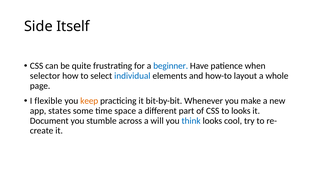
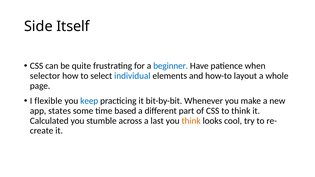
keep colour: orange -> blue
space: space -> based
to looks: looks -> think
Document: Document -> Calculated
will: will -> last
think at (191, 121) colour: blue -> orange
